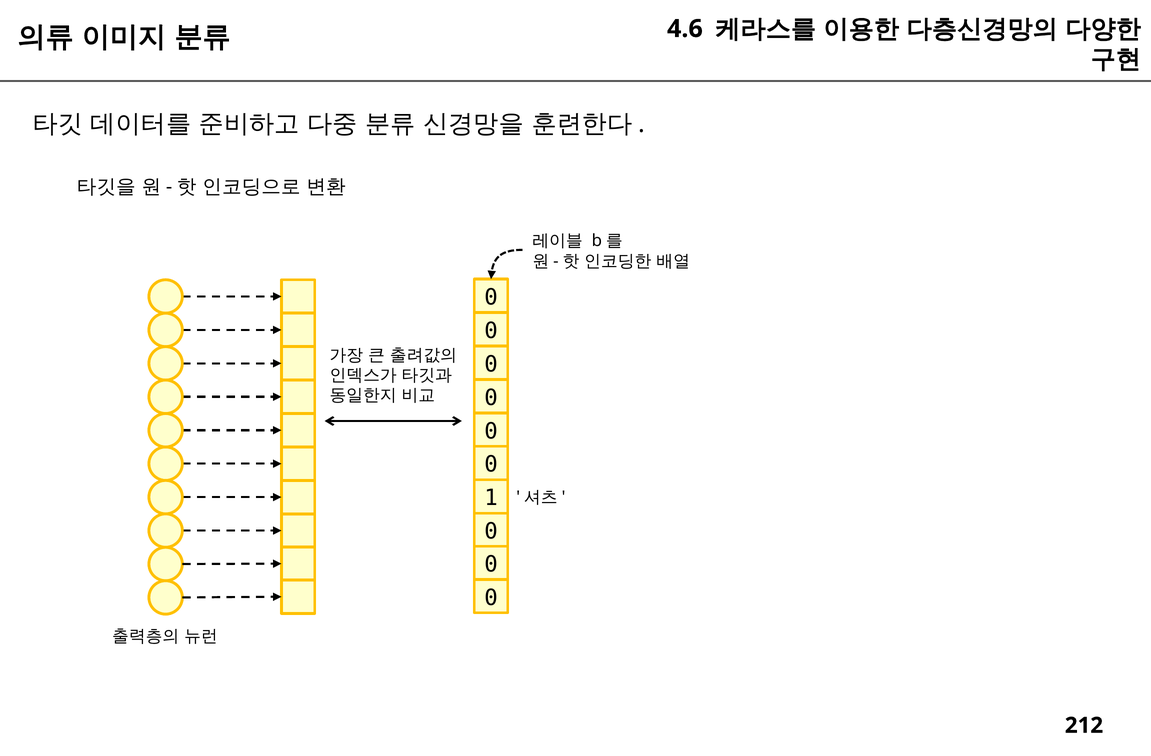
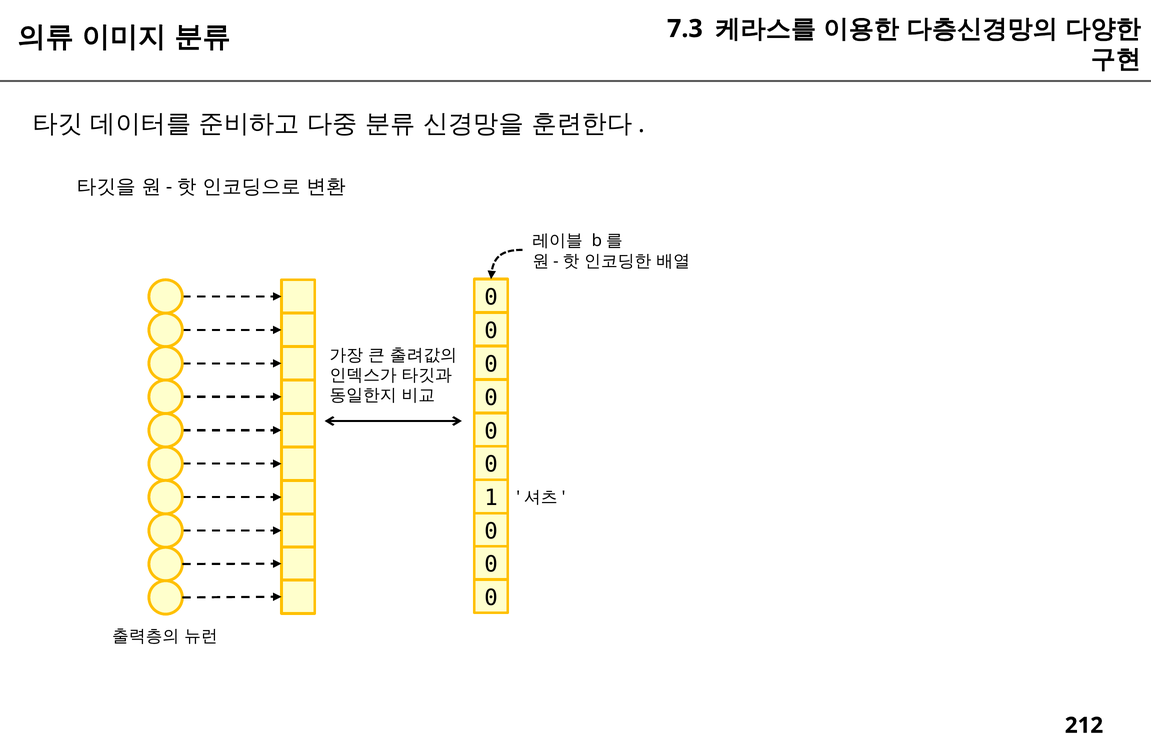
4.6: 4.6 -> 7.3
